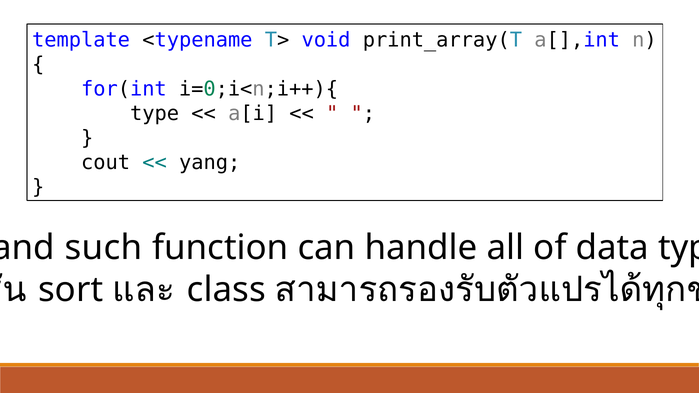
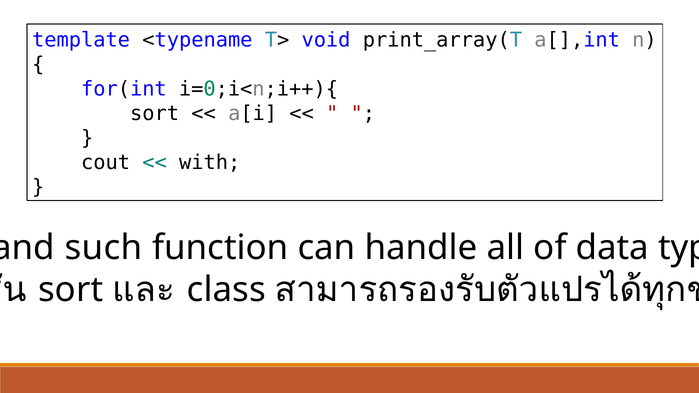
type at (155, 114): type -> sort
yang: yang -> with
